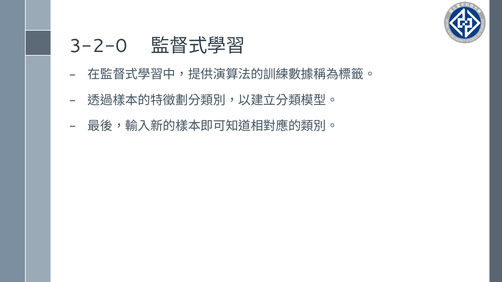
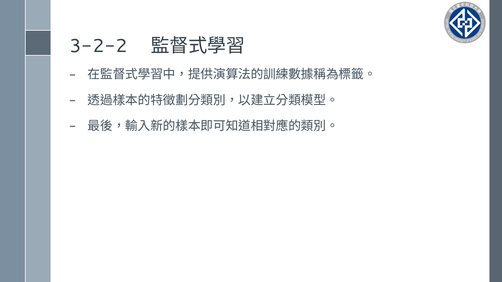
3-2-0: 3-2-0 -> 3-2-2
